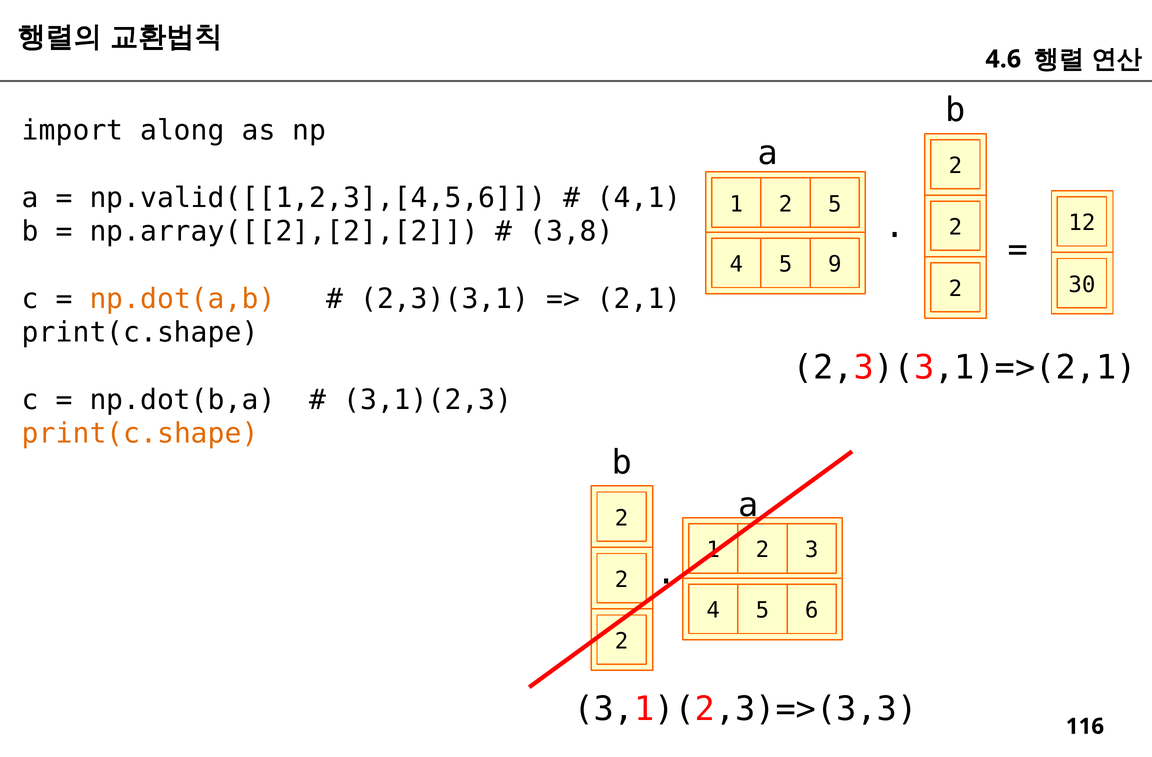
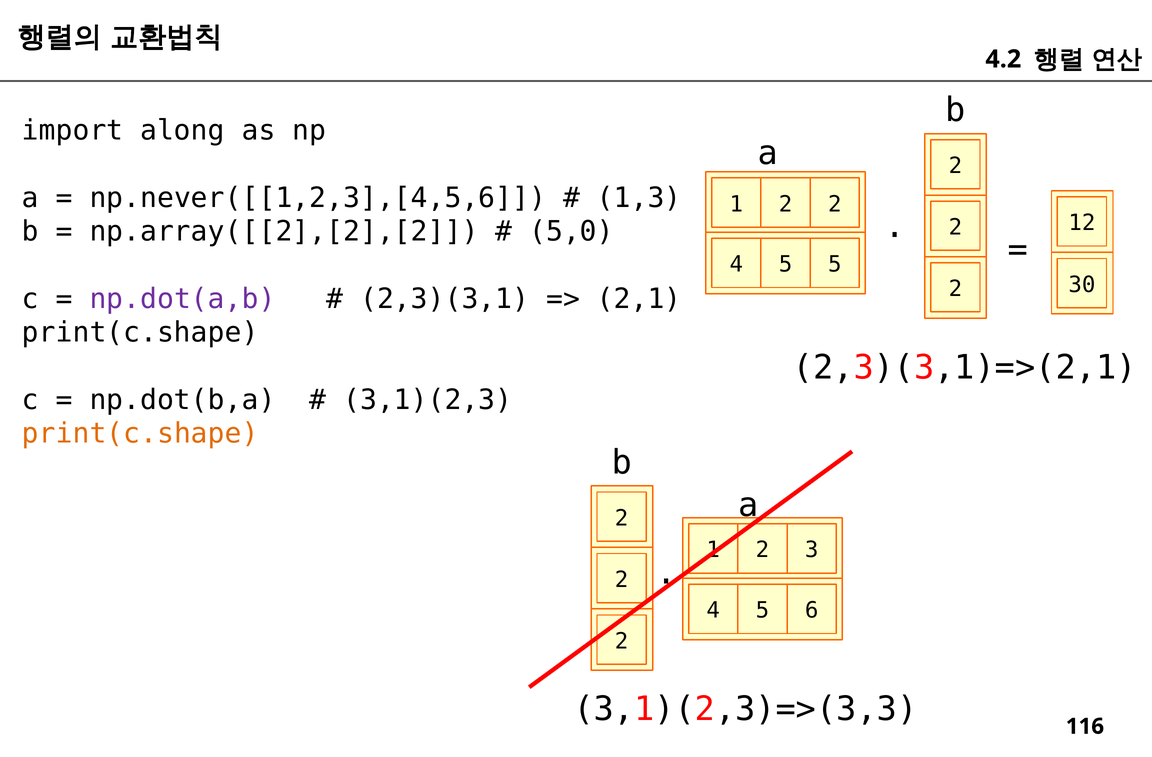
4.6: 4.6 -> 4.2
np.valid([[1,2,3],[4,5,6: np.valid([[1,2,3],[4,5,6 -> np.never([[1,2,3],[4,5,6
4,1: 4,1 -> 1,3
1 2 5: 5 -> 2
3,8: 3,8 -> 5,0
5 9: 9 -> 5
np.dot(a,b colour: orange -> purple
